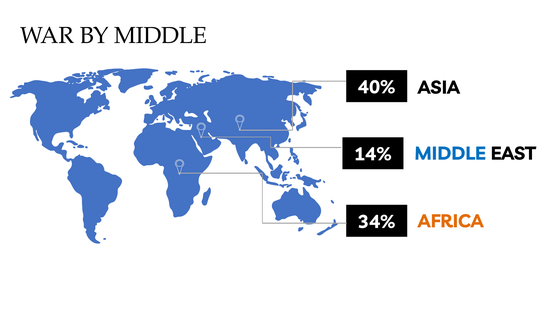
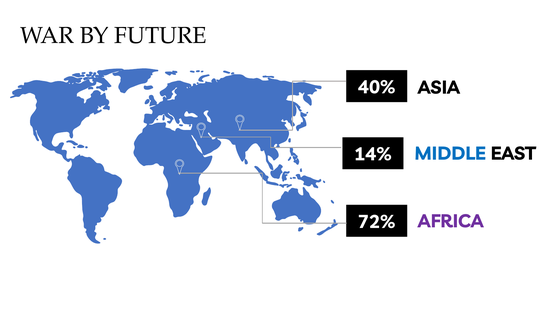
BY MIDDLE: MIDDLE -> FUTURE
AFRICA colour: orange -> purple
34%: 34% -> 72%
